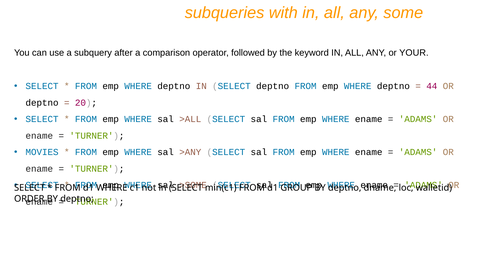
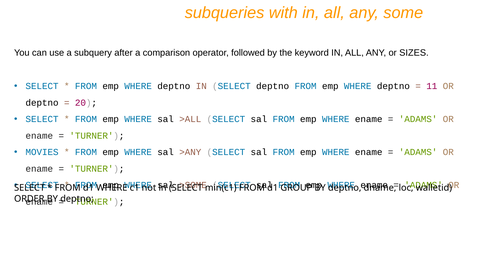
YOUR: YOUR -> SIZES
44: 44 -> 11
